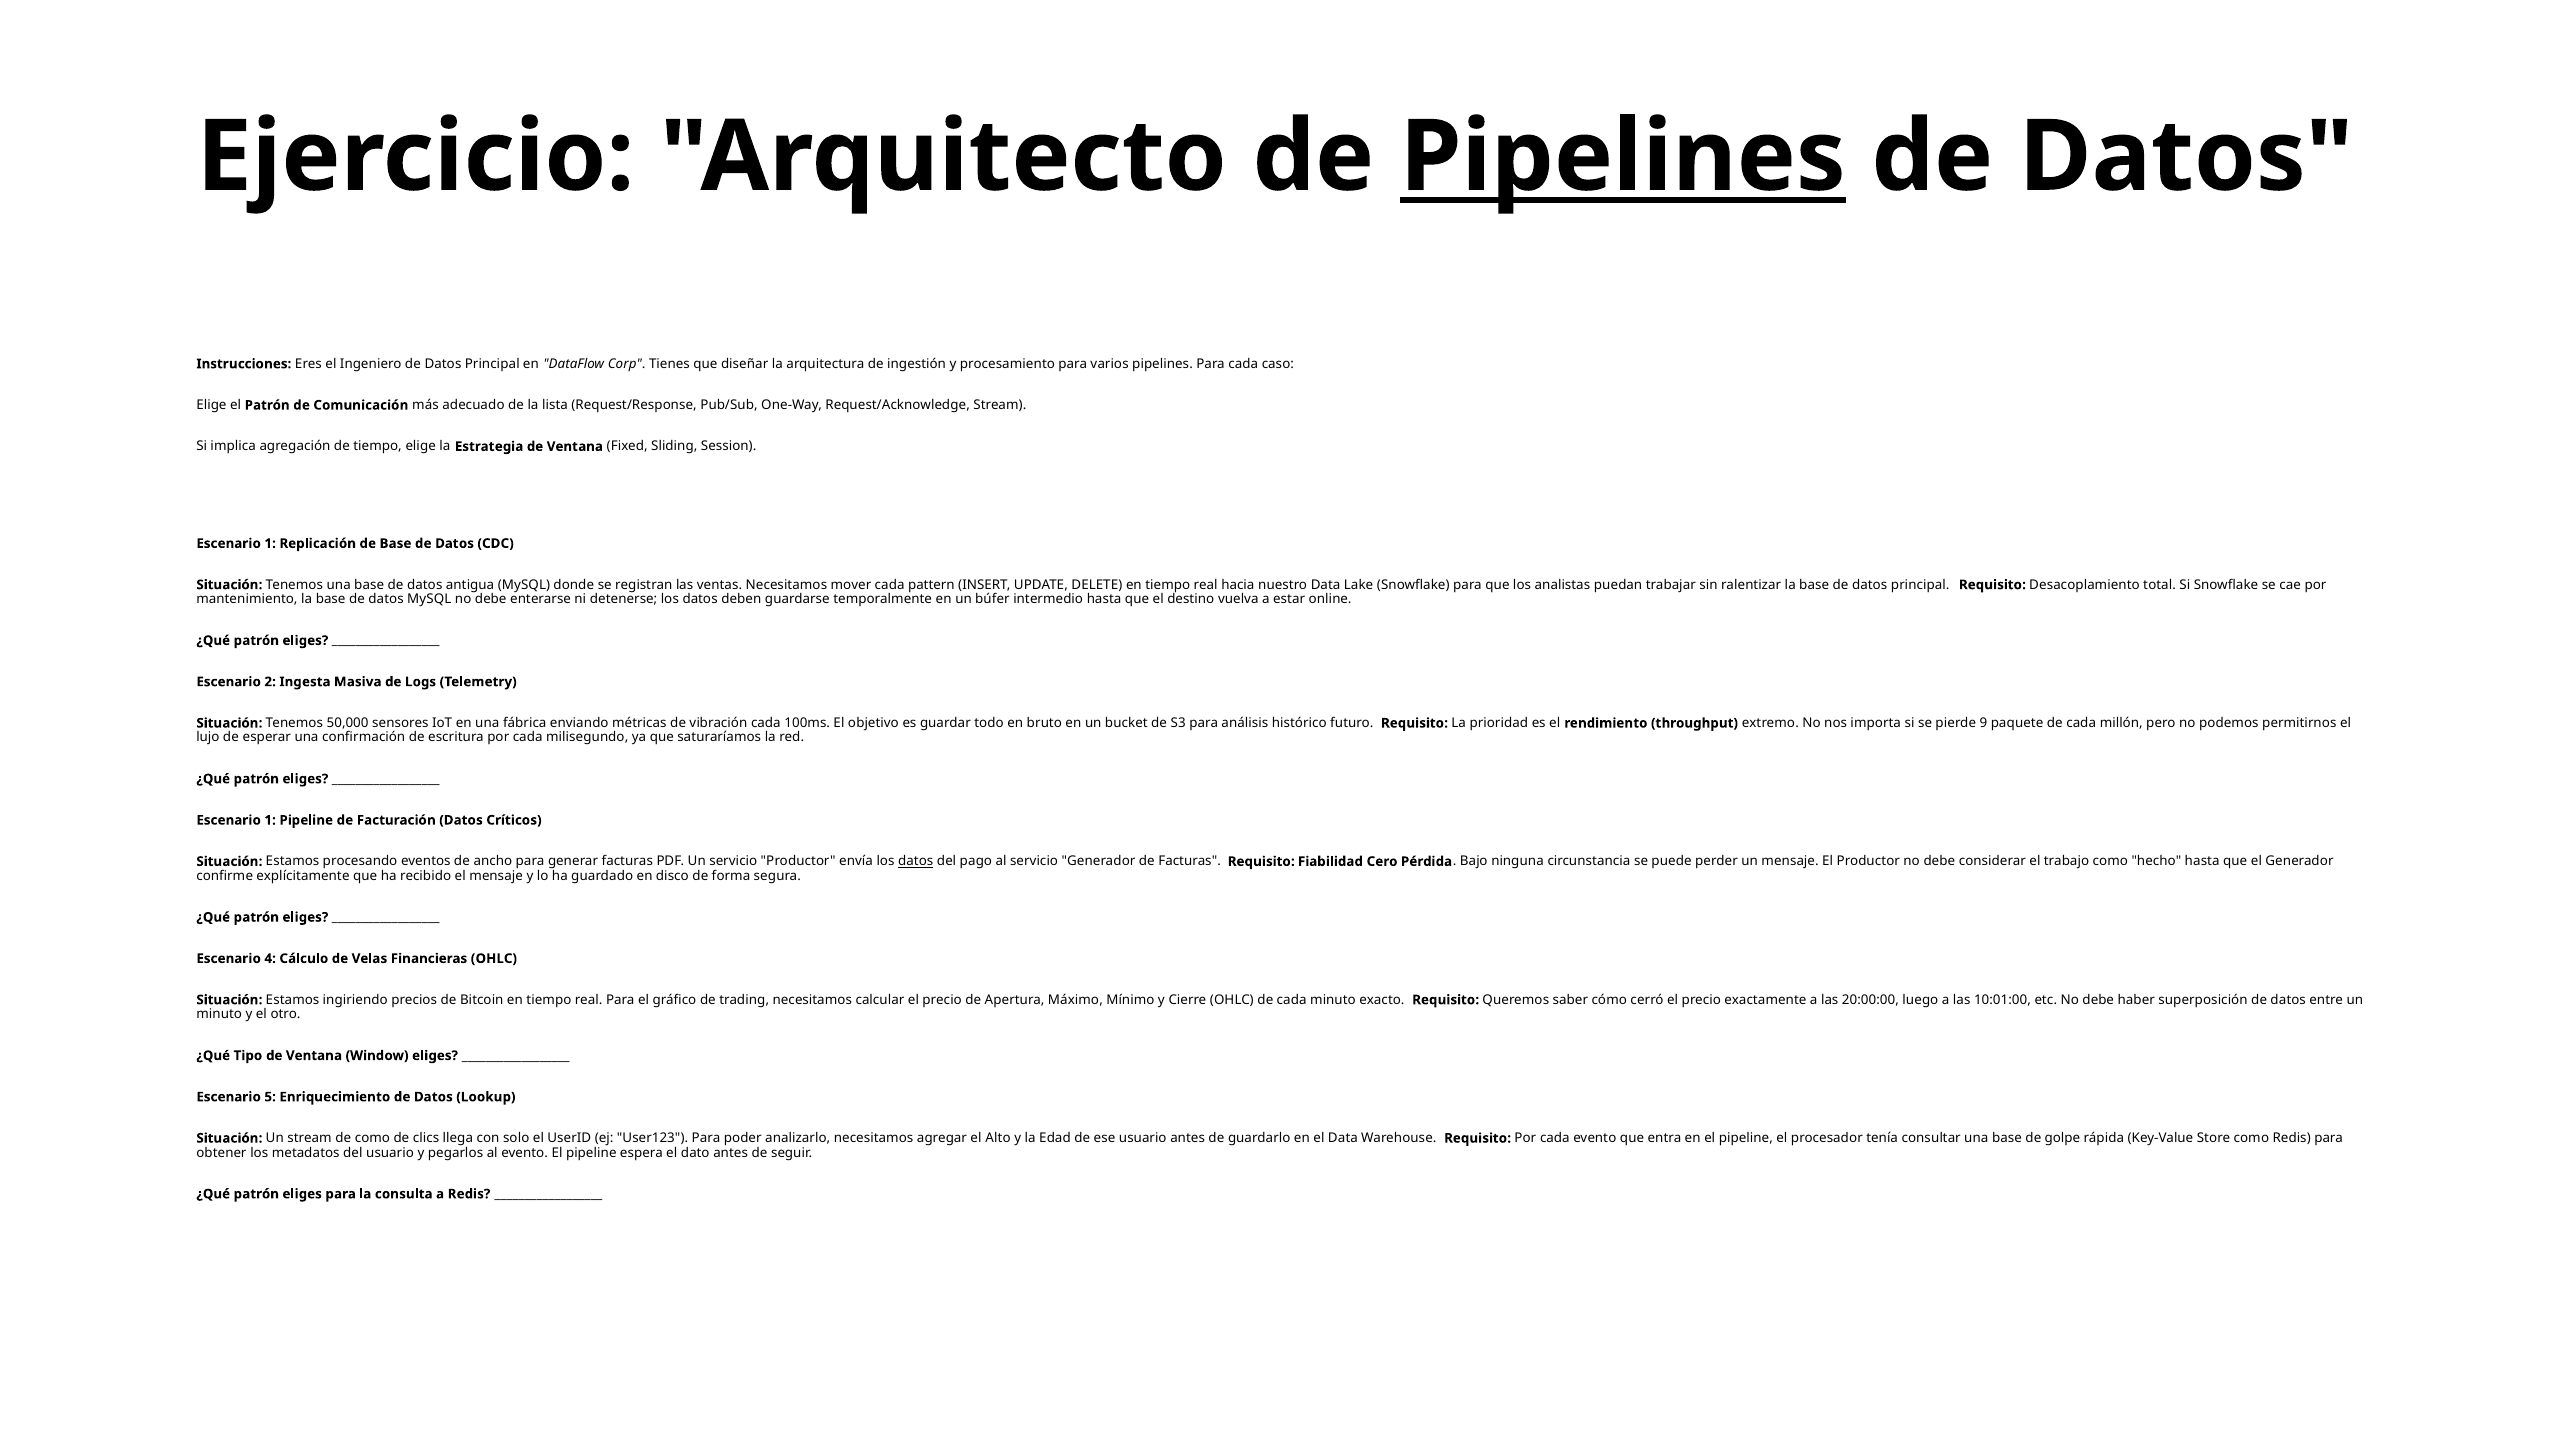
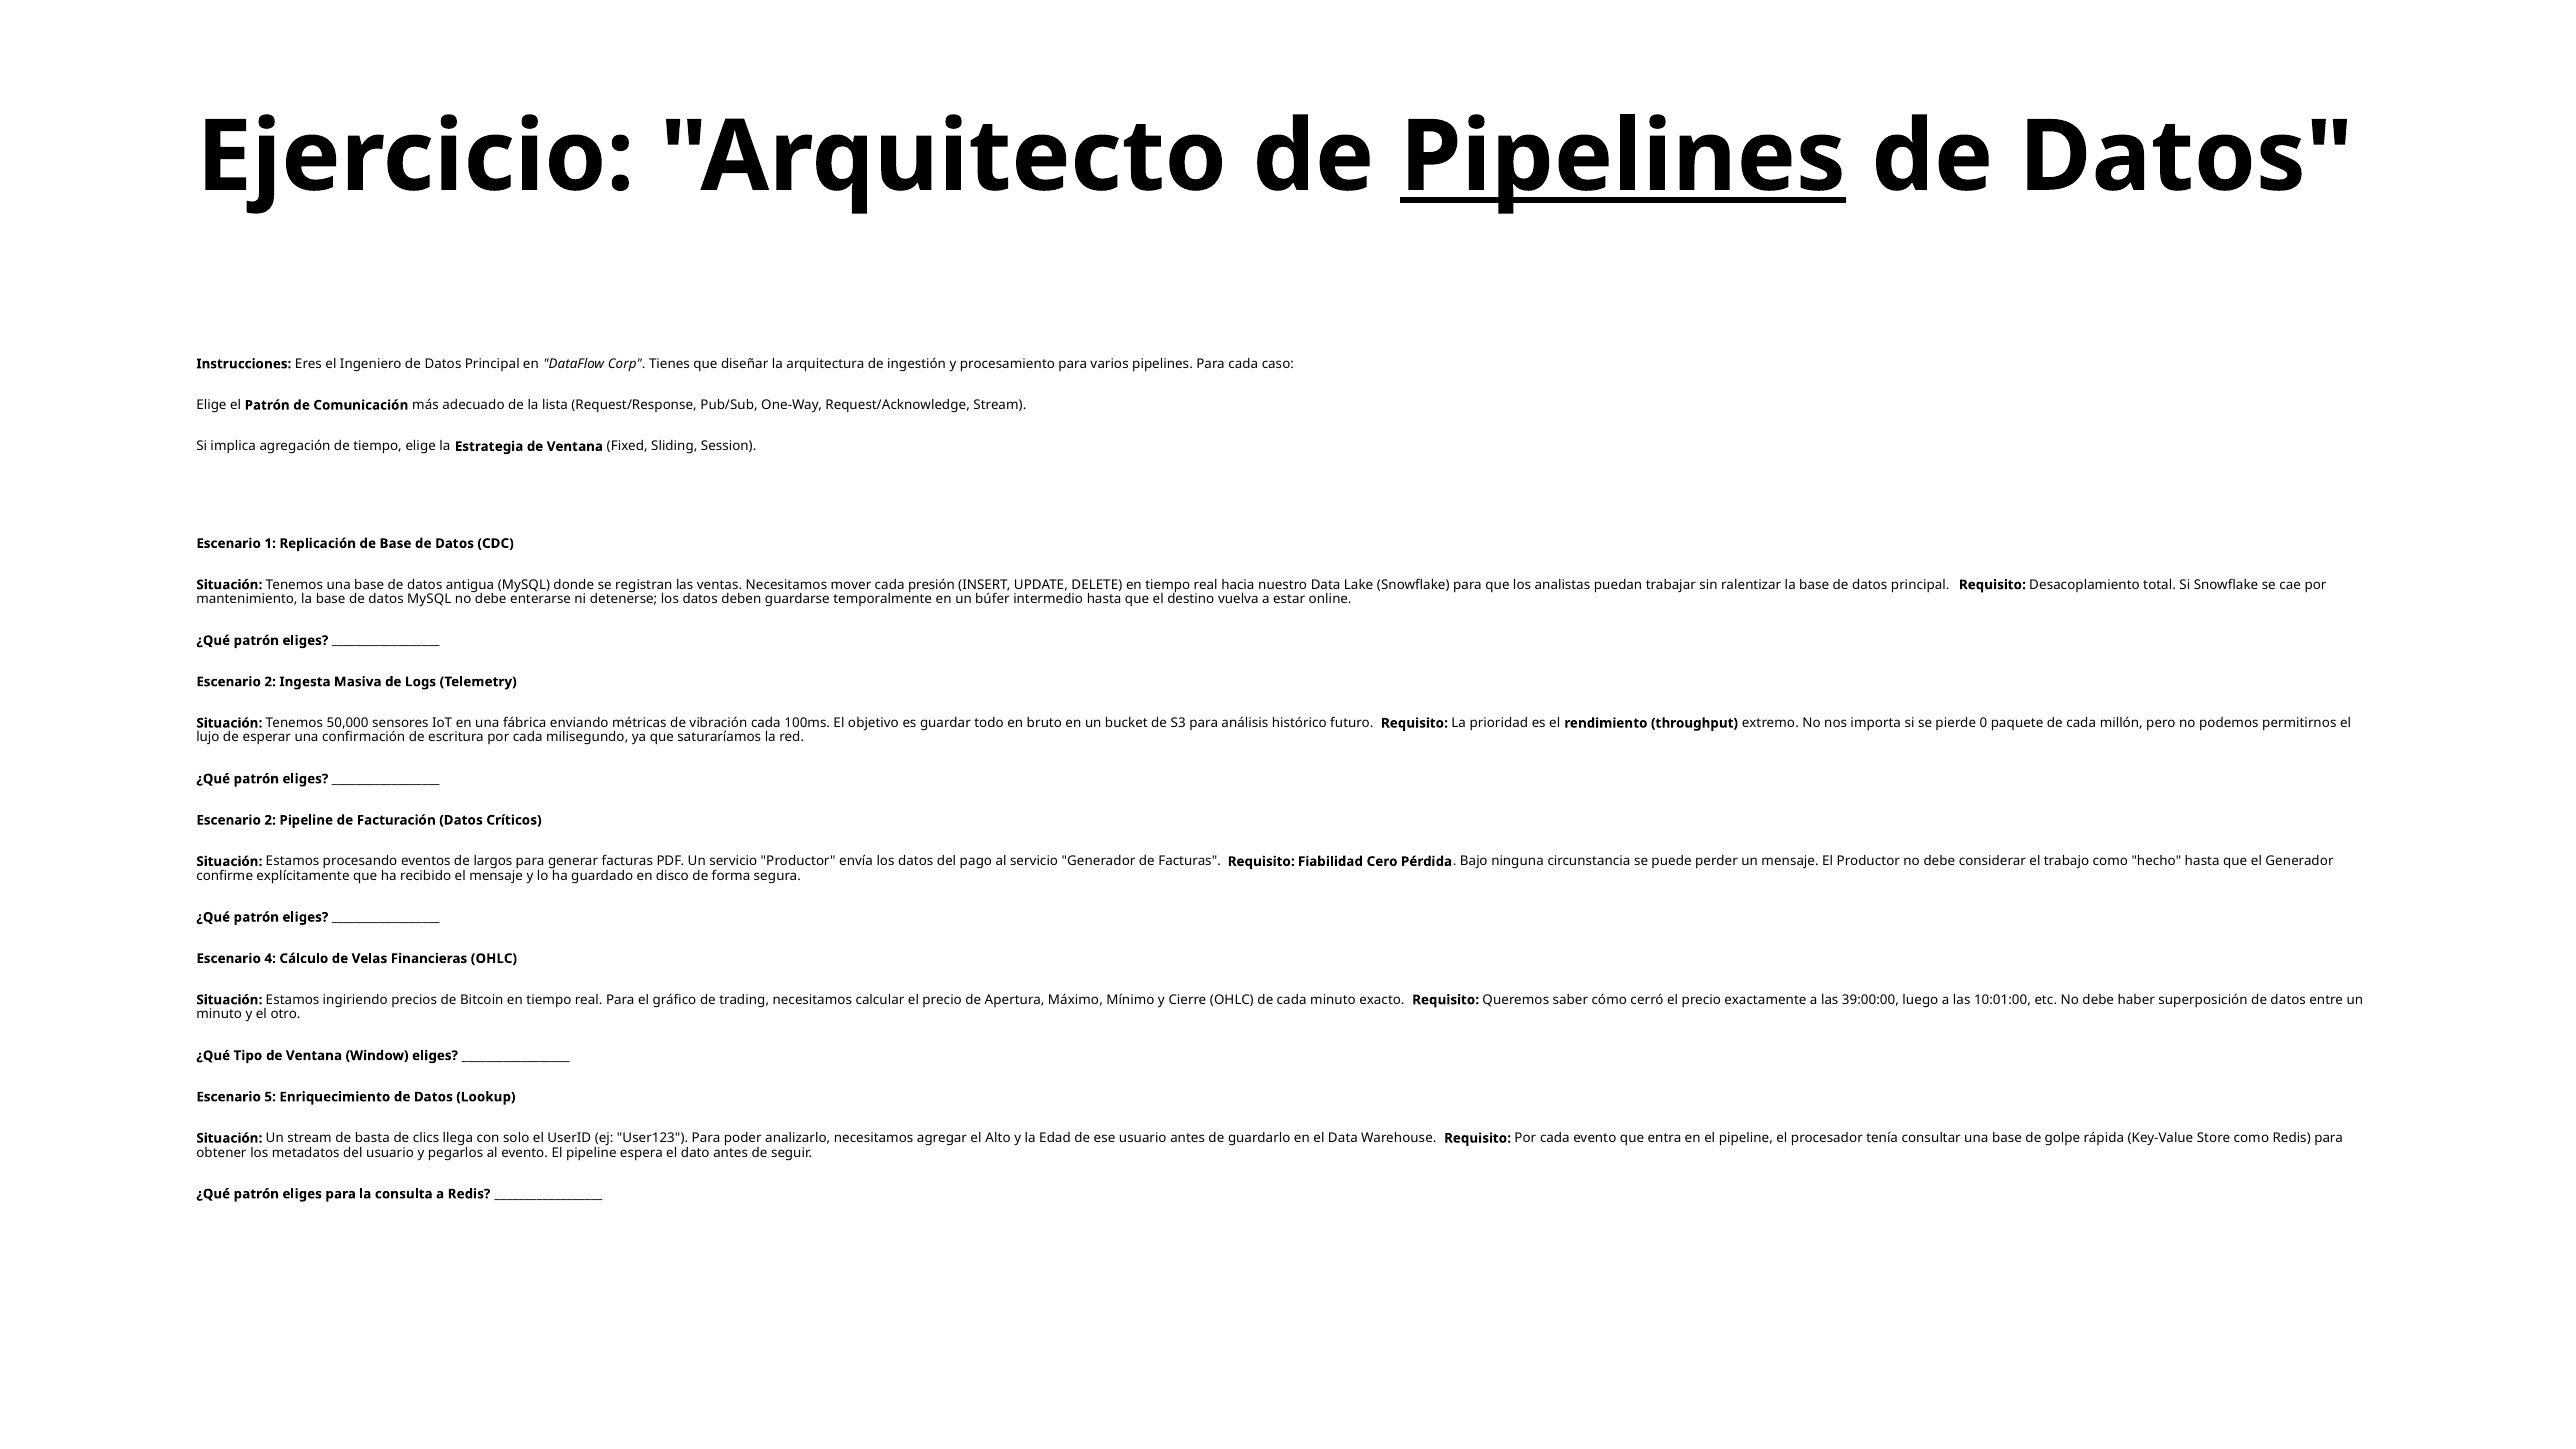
pattern: pattern -> presión
9: 9 -> 0
1 at (270, 820): 1 -> 2
ancho: ancho -> largos
datos at (916, 861) underline: present -> none
20:00:00: 20:00:00 -> 39:00:00
de como: como -> basta
